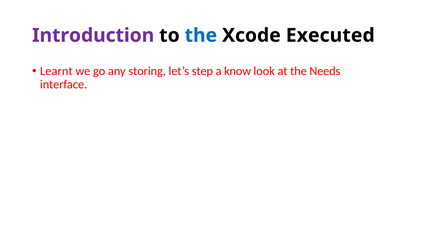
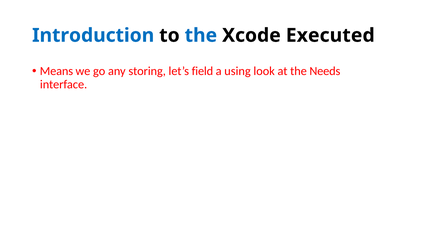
Introduction colour: purple -> blue
Learnt: Learnt -> Means
step: step -> field
know: know -> using
